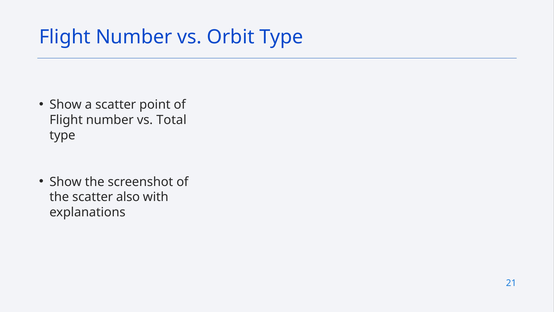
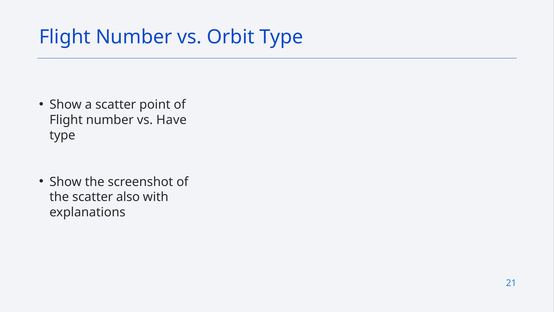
Total: Total -> Have
